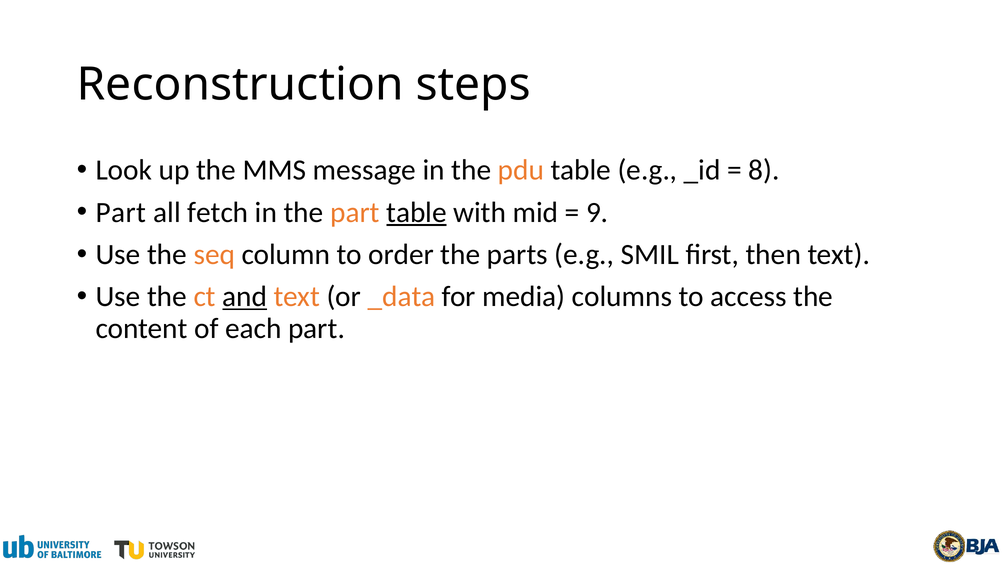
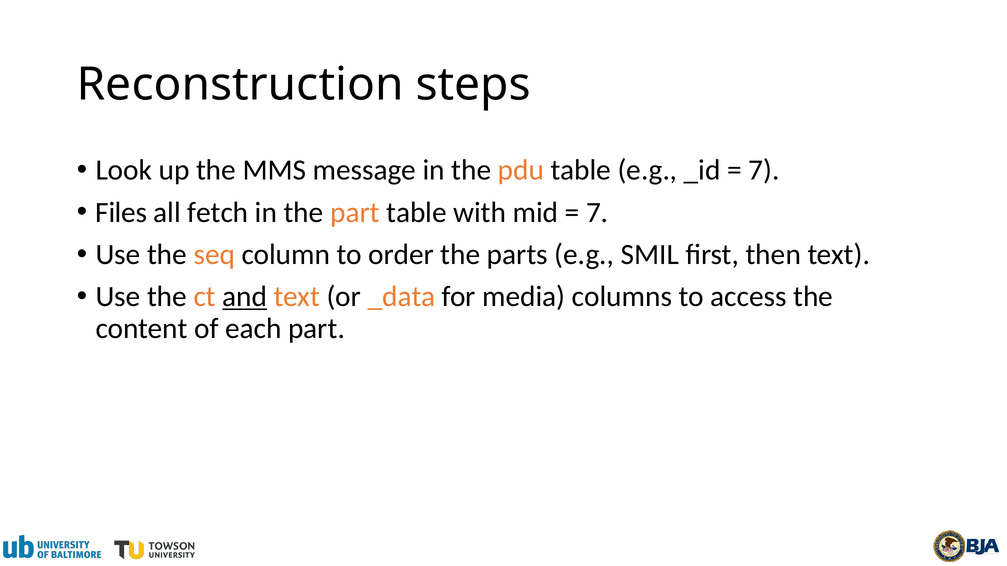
8 at (764, 170): 8 -> 7
Part at (121, 212): Part -> Files
table at (416, 212) underline: present -> none
9 at (597, 212): 9 -> 7
